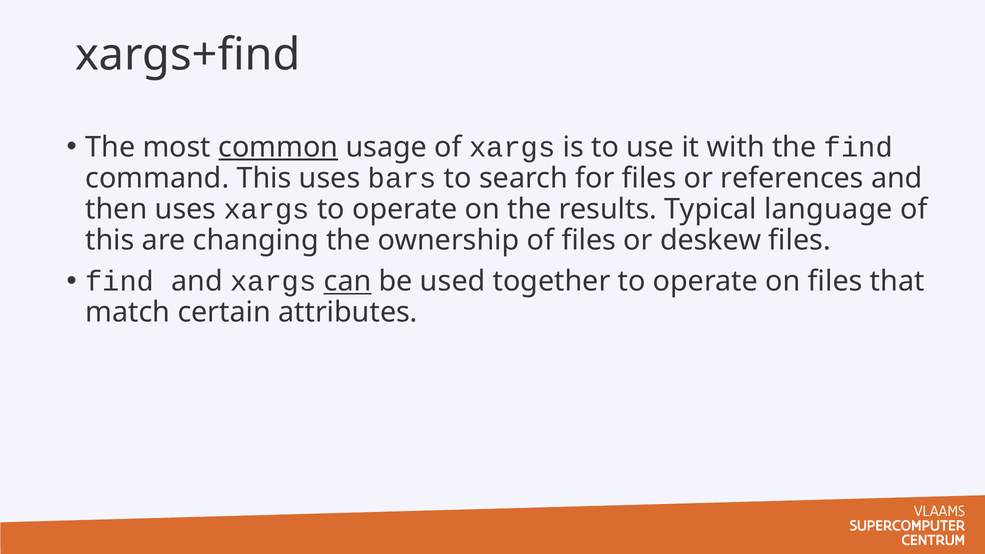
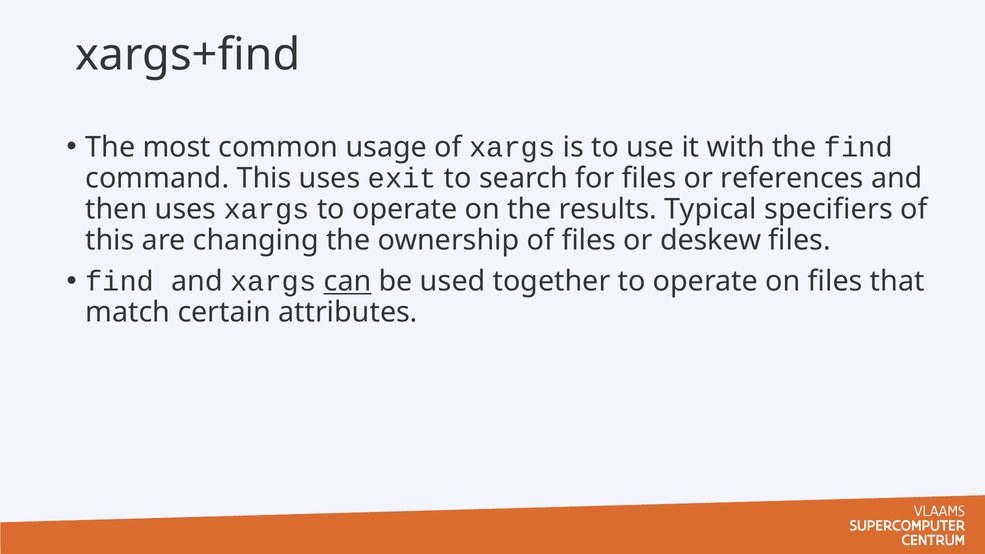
common underline: present -> none
bars: bars -> exit
language: language -> specifiers
